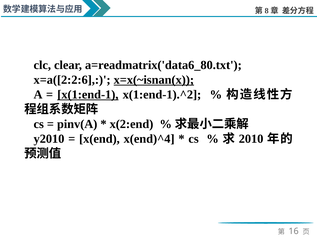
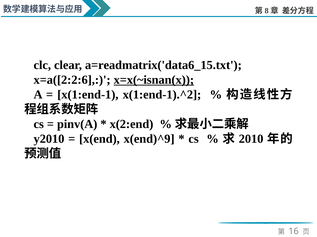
a=readmatrix('data6_80.txt: a=readmatrix('data6_80.txt -> a=readmatrix('data6_15.txt
x(1:end-1 underline: present -> none
x(end)^4: x(end)^4 -> x(end)^9
